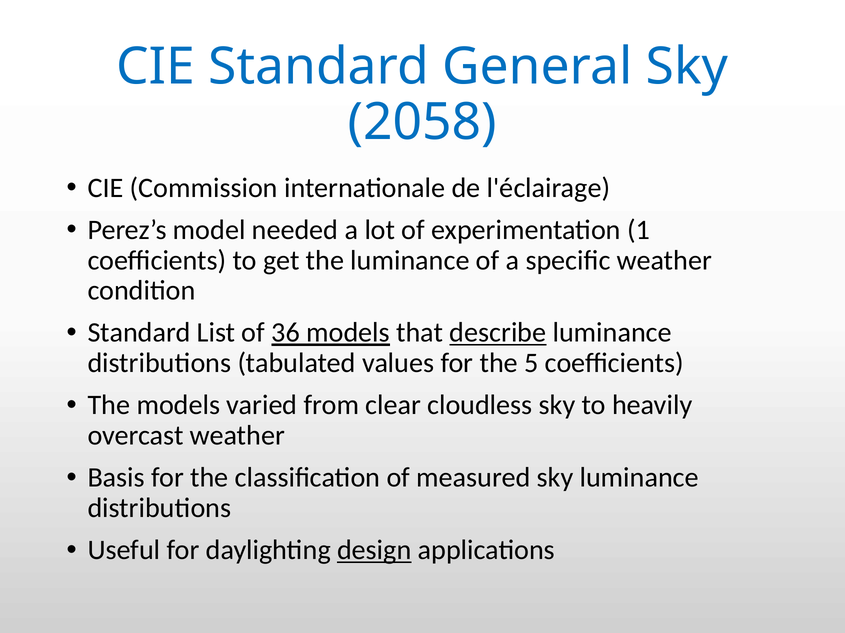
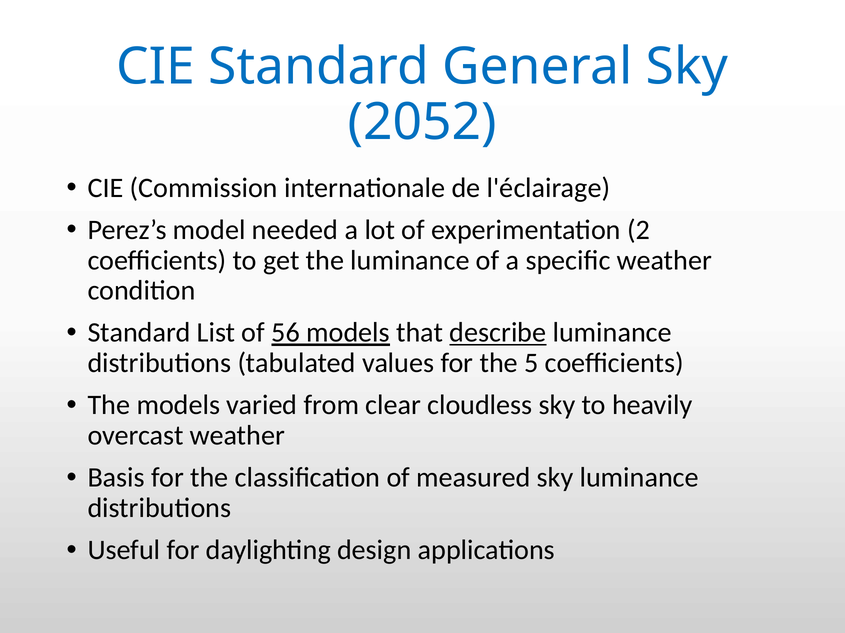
2058: 2058 -> 2052
1: 1 -> 2
36: 36 -> 56
design underline: present -> none
